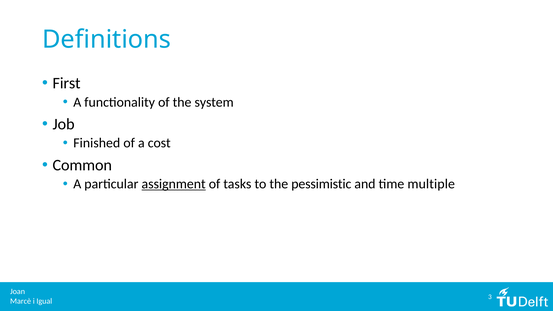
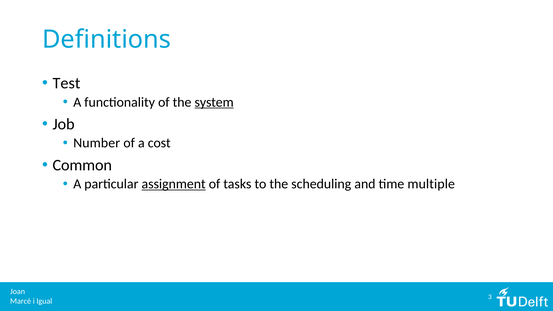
First: First -> Test
system underline: none -> present
Finished: Finished -> Number
pessimistic: pessimistic -> scheduling
